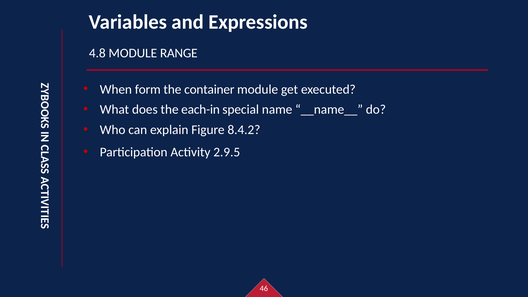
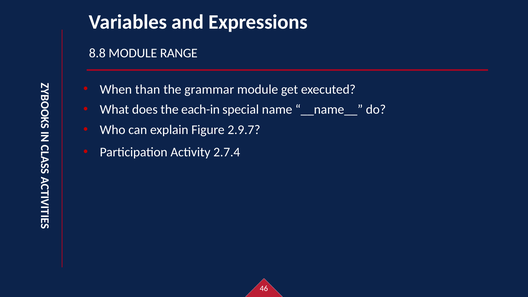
4.8: 4.8 -> 8.8
form: form -> than
container: container -> grammar
8.4.2: 8.4.2 -> 2.9.7
2.9.5: 2.9.5 -> 2.7.4
